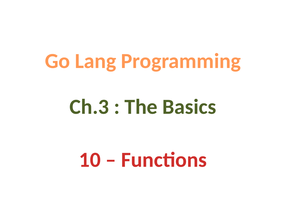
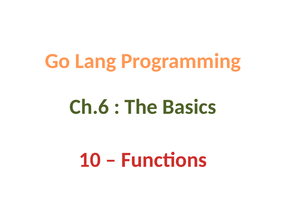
Ch.3: Ch.3 -> Ch.6
